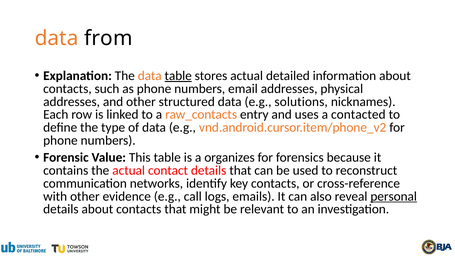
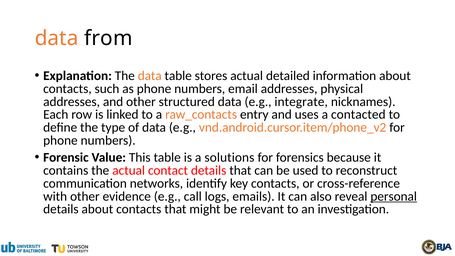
table at (178, 76) underline: present -> none
solutions: solutions -> integrate
organizes: organizes -> solutions
